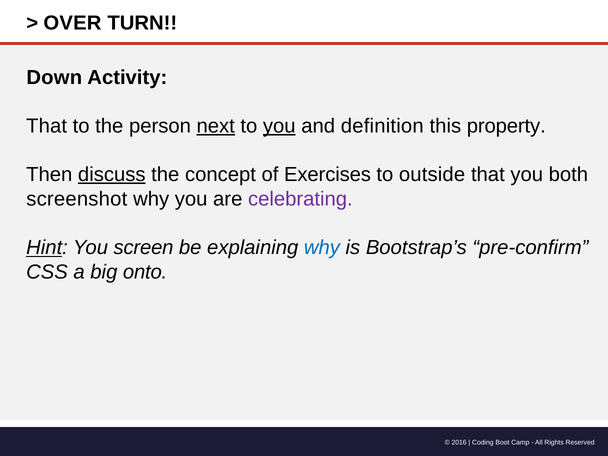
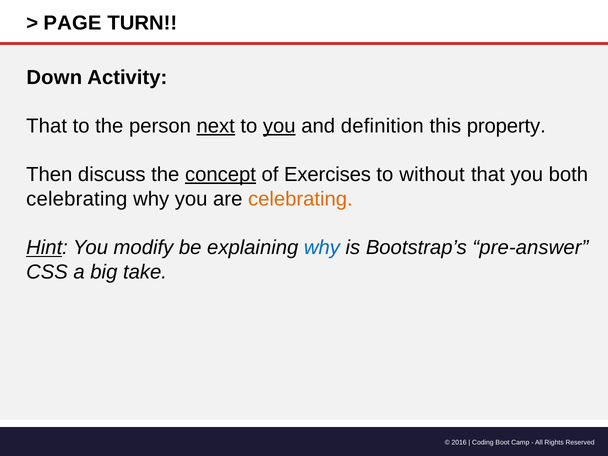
OVER: OVER -> PAGE
discuss underline: present -> none
concept underline: none -> present
outside: outside -> without
screenshot at (77, 199): screenshot -> celebrating
celebrating at (300, 199) colour: purple -> orange
screen: screen -> modify
pre-confirm: pre-confirm -> pre-answer
onto: onto -> take
